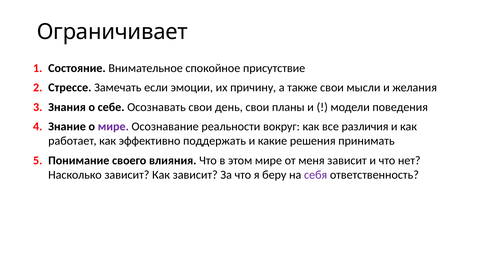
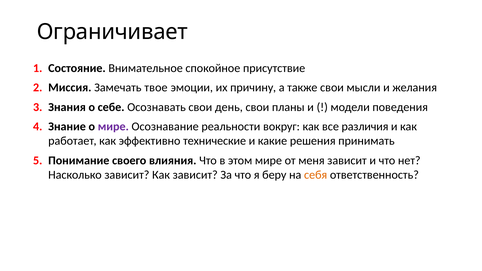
Стрессе: Стрессе -> Миссия
если: если -> твое
поддержать: поддержать -> технические
себя colour: purple -> orange
